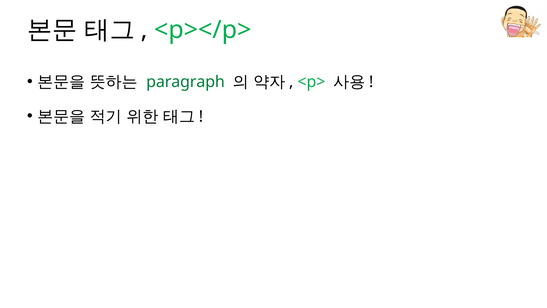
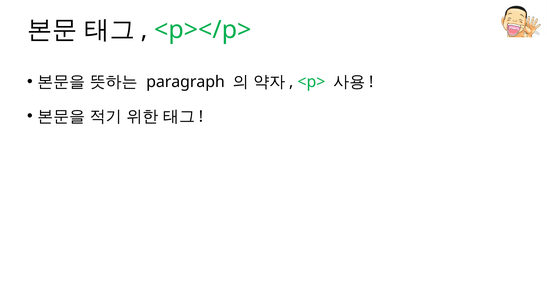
paragraph colour: green -> black
